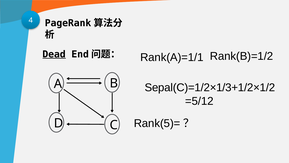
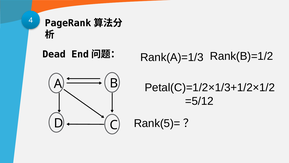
Dead underline: present -> none
Rank(A)=1/1: Rank(A)=1/1 -> Rank(A)=1/3
Sepal(C)=1/2×1/3+1/2×1/2: Sepal(C)=1/2×1/3+1/2×1/2 -> Petal(C)=1/2×1/3+1/2×1/2
